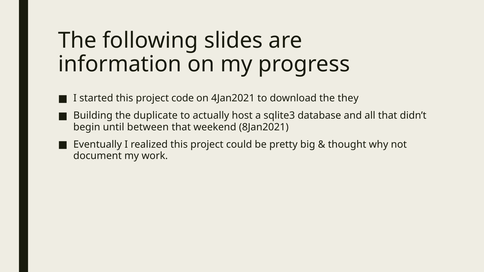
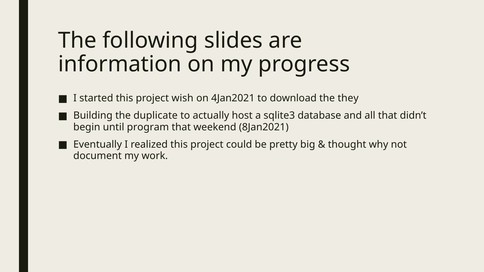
code: code -> wish
between: between -> program
